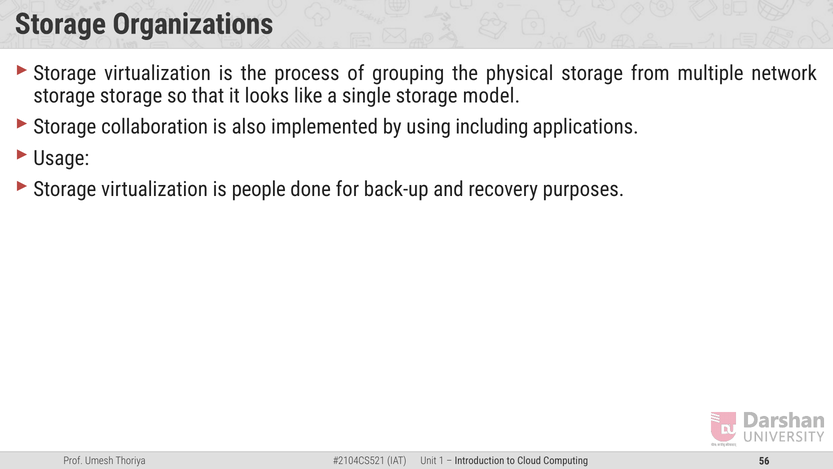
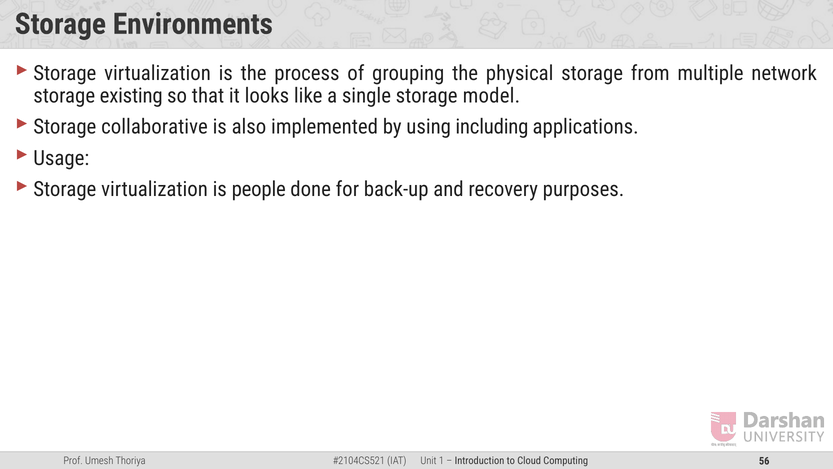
Organizations: Organizations -> Environments
storage storage: storage -> existing
collaboration: collaboration -> collaborative
